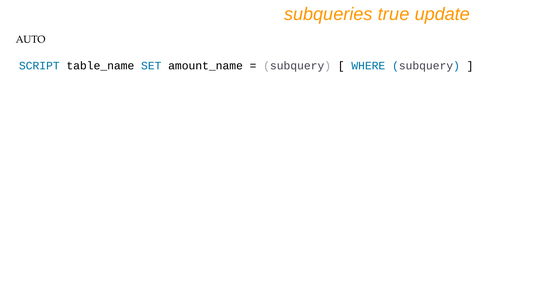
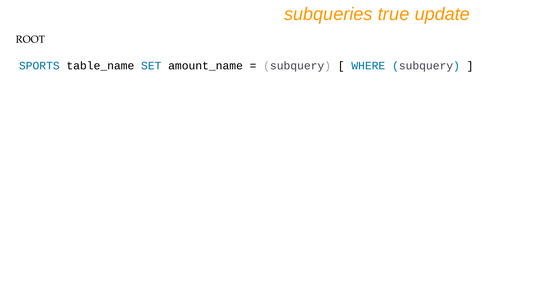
AUTO: AUTO -> ROOT
SCRIPT: SCRIPT -> SPORTS
